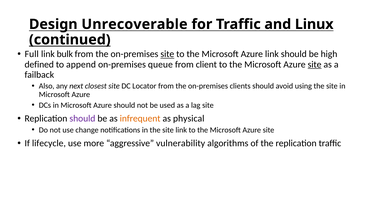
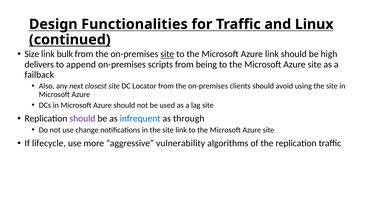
Unrecoverable: Unrecoverable -> Functionalities
Full: Full -> Size
defined: defined -> delivers
queue: queue -> scripts
client: client -> being
site at (315, 64) underline: present -> none
infrequent colour: orange -> blue
physical: physical -> through
